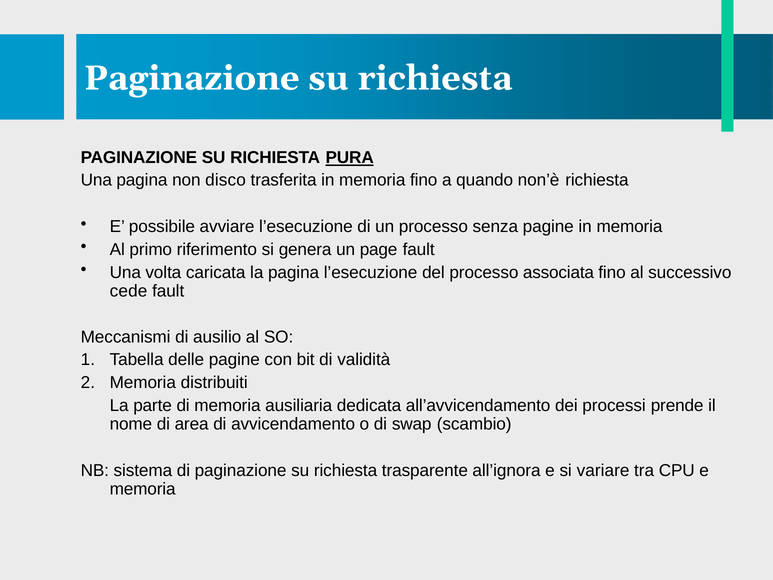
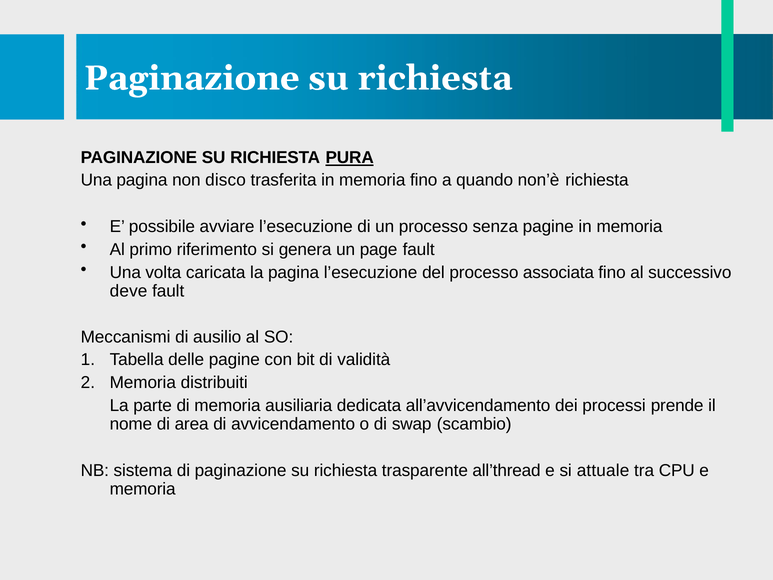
cede: cede -> deve
all’ignora: all’ignora -> all’thread
variare: variare -> attuale
